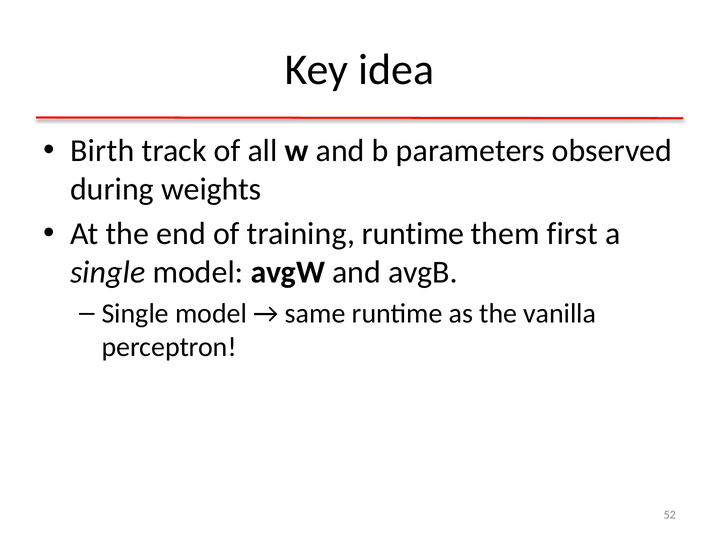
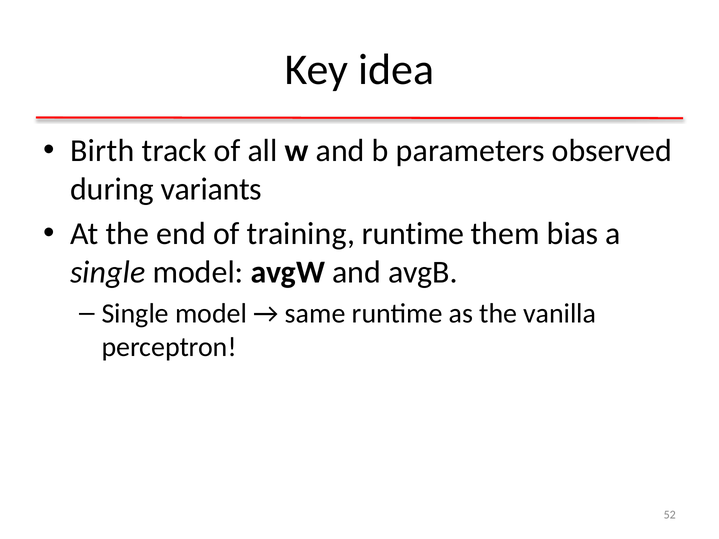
weights: weights -> variants
first: first -> bias
